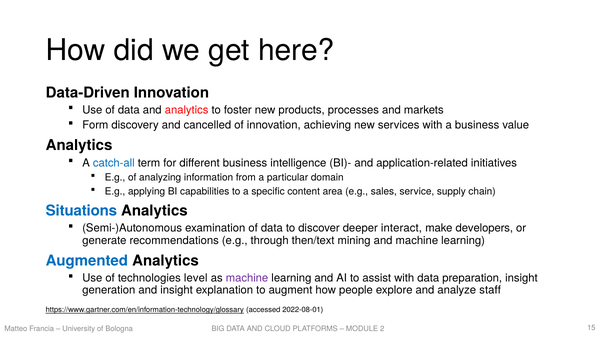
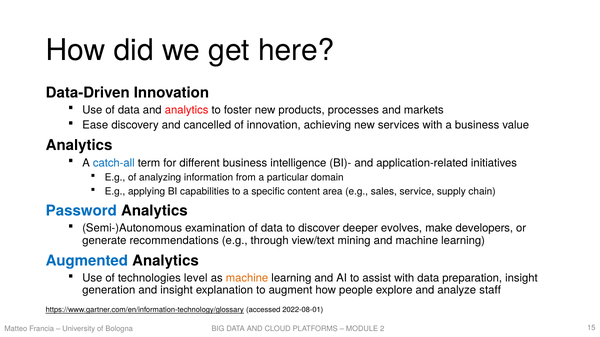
Form: Form -> Ease
Situations: Situations -> Password
interact: interact -> evolves
then/text: then/text -> view/text
machine at (247, 278) colour: purple -> orange
